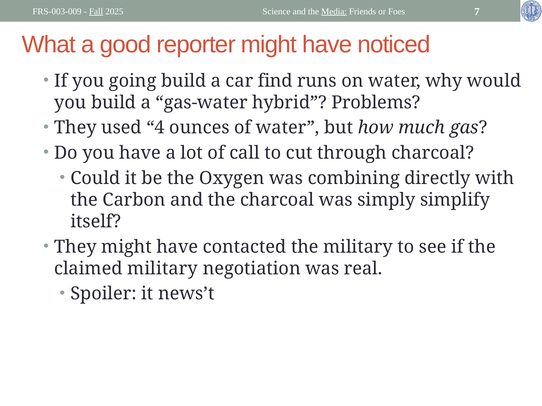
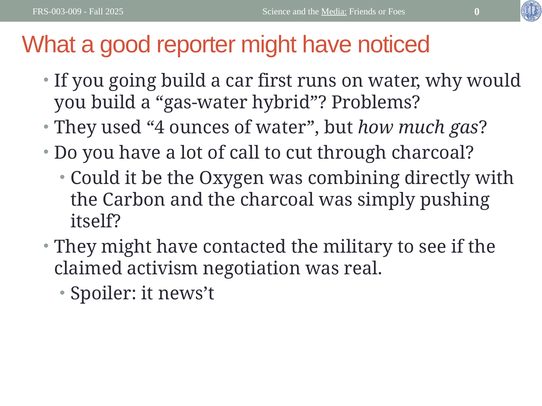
Fall underline: present -> none
7: 7 -> 0
find: find -> first
simplify: simplify -> pushing
claimed military: military -> activism
